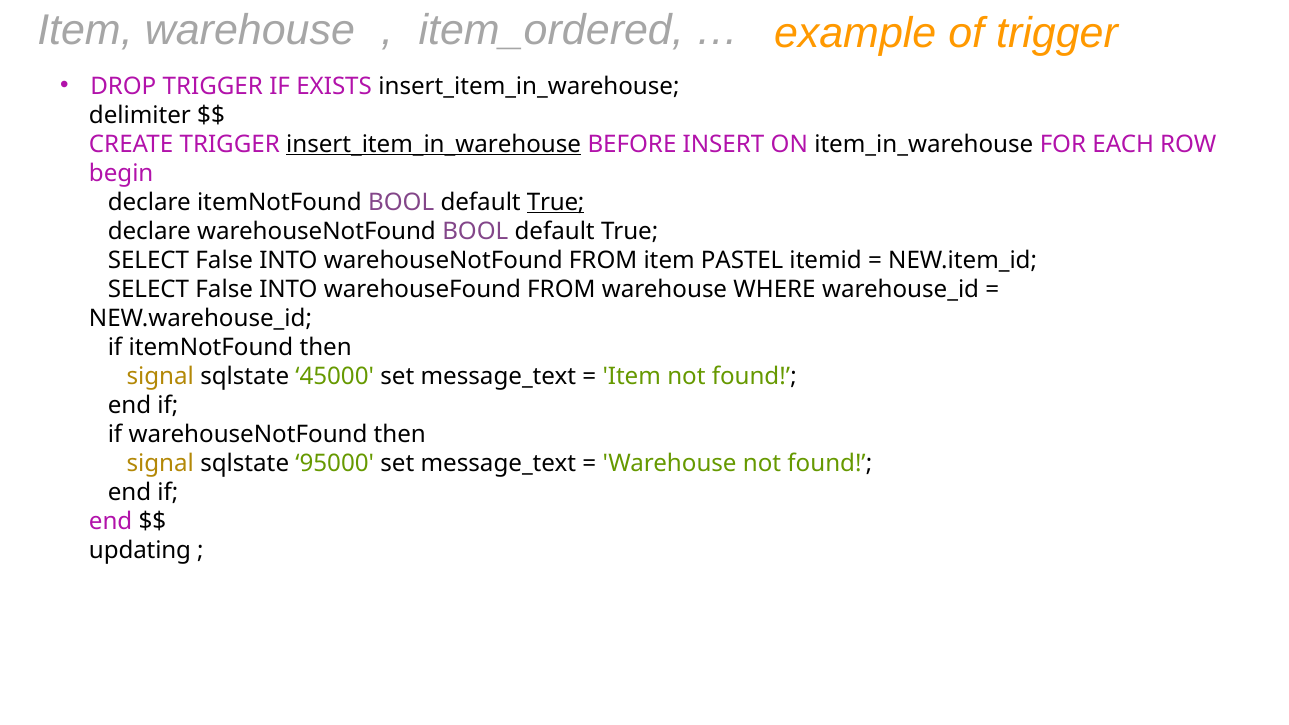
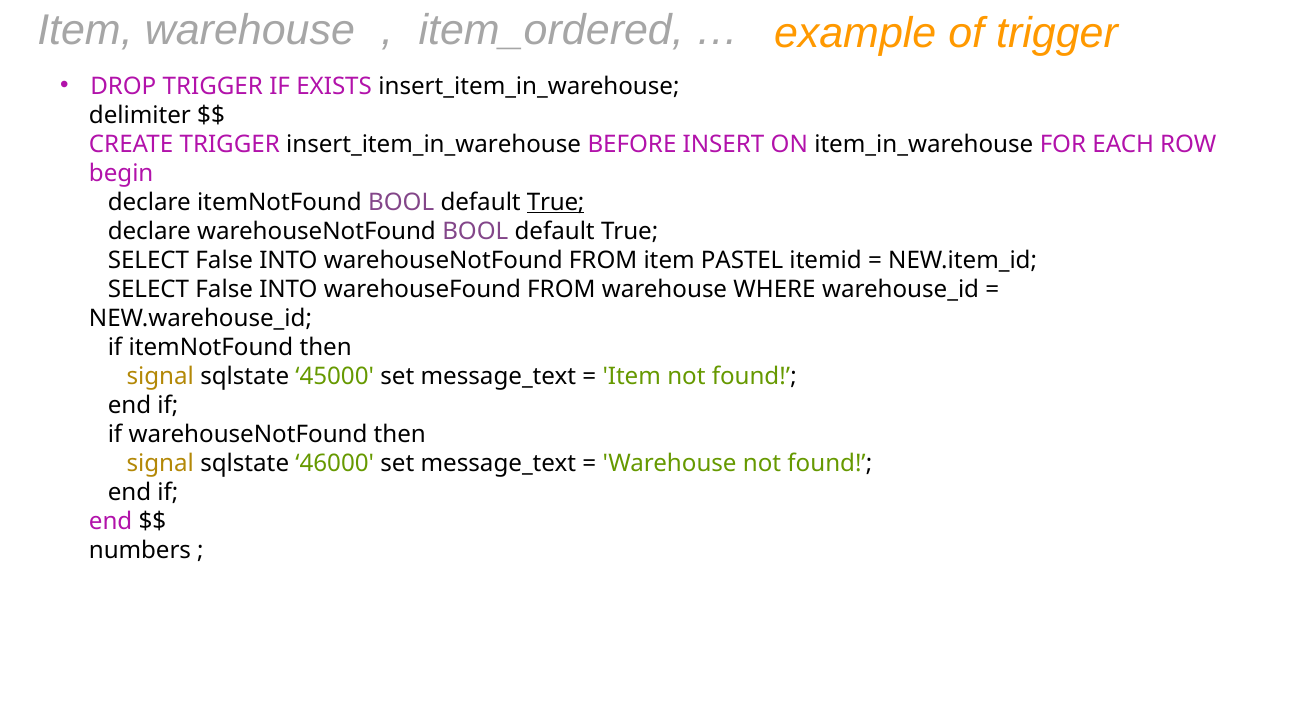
insert_item_in_warehouse at (434, 144) underline: present -> none
95000: 95000 -> 46000
updating: updating -> numbers
